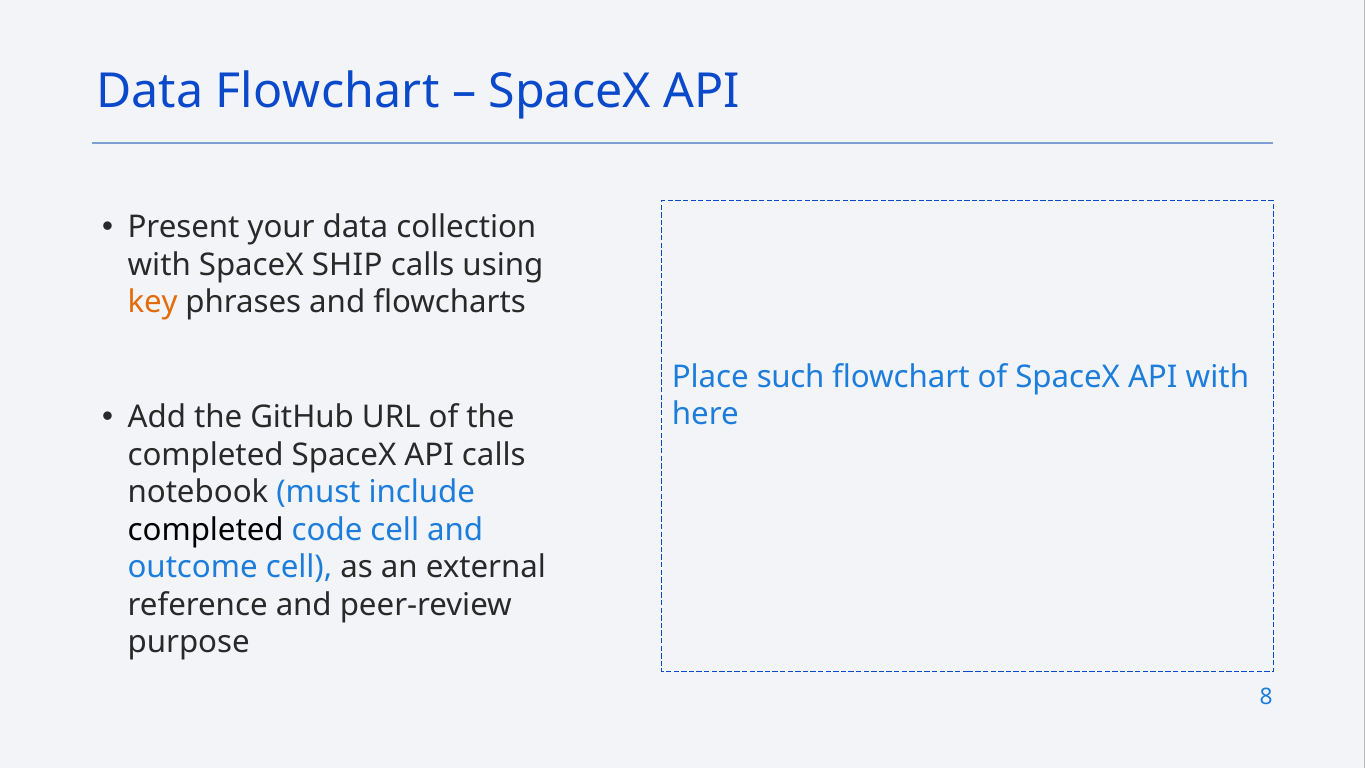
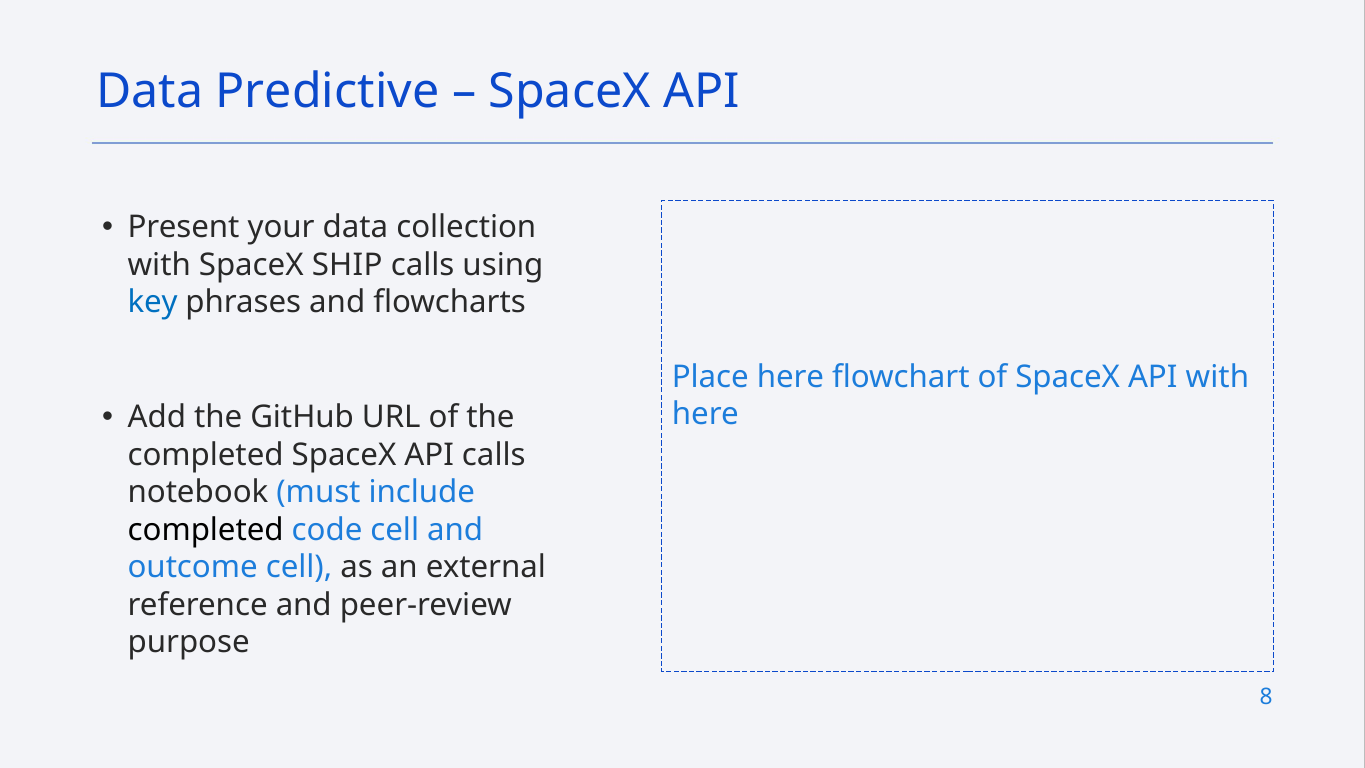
Data Flowchart: Flowchart -> Predictive
key colour: orange -> blue
Place such: such -> here
